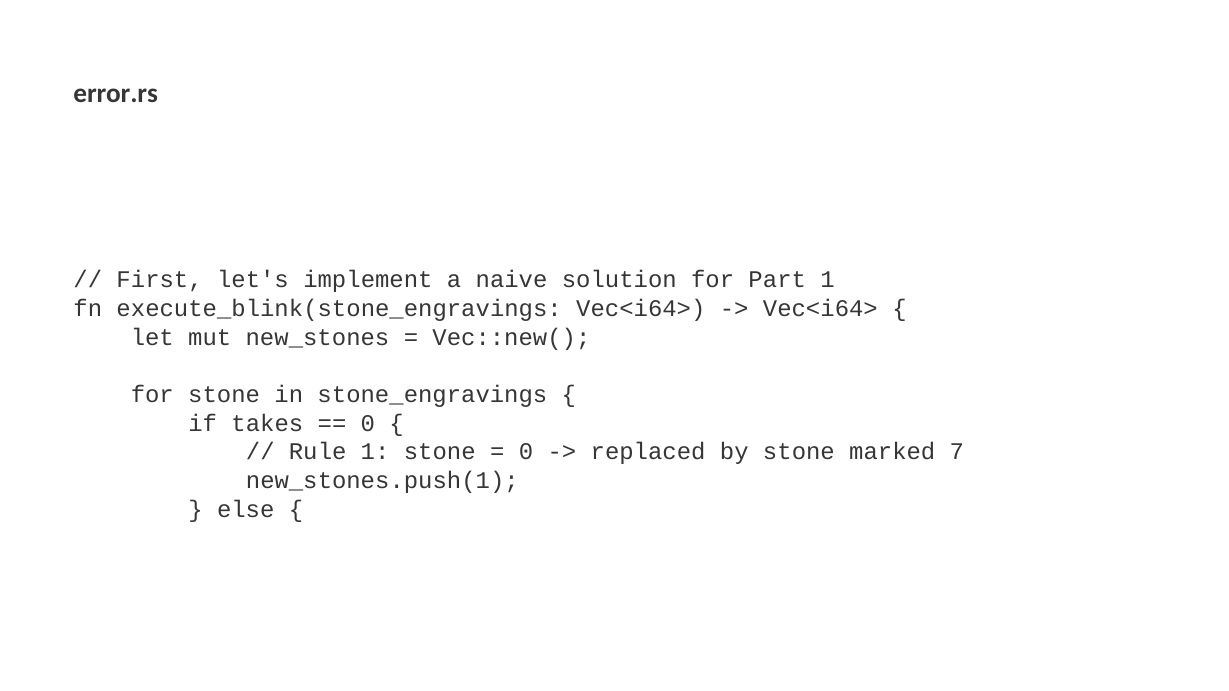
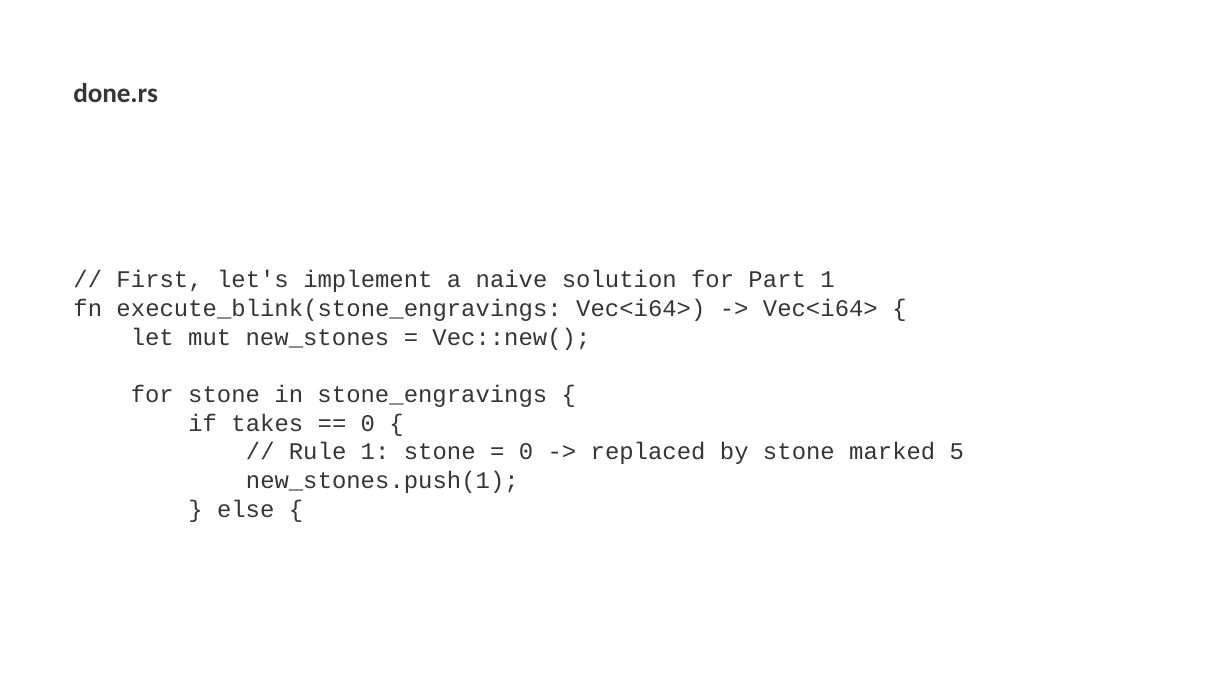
error.rs: error.rs -> done.rs
7: 7 -> 5
